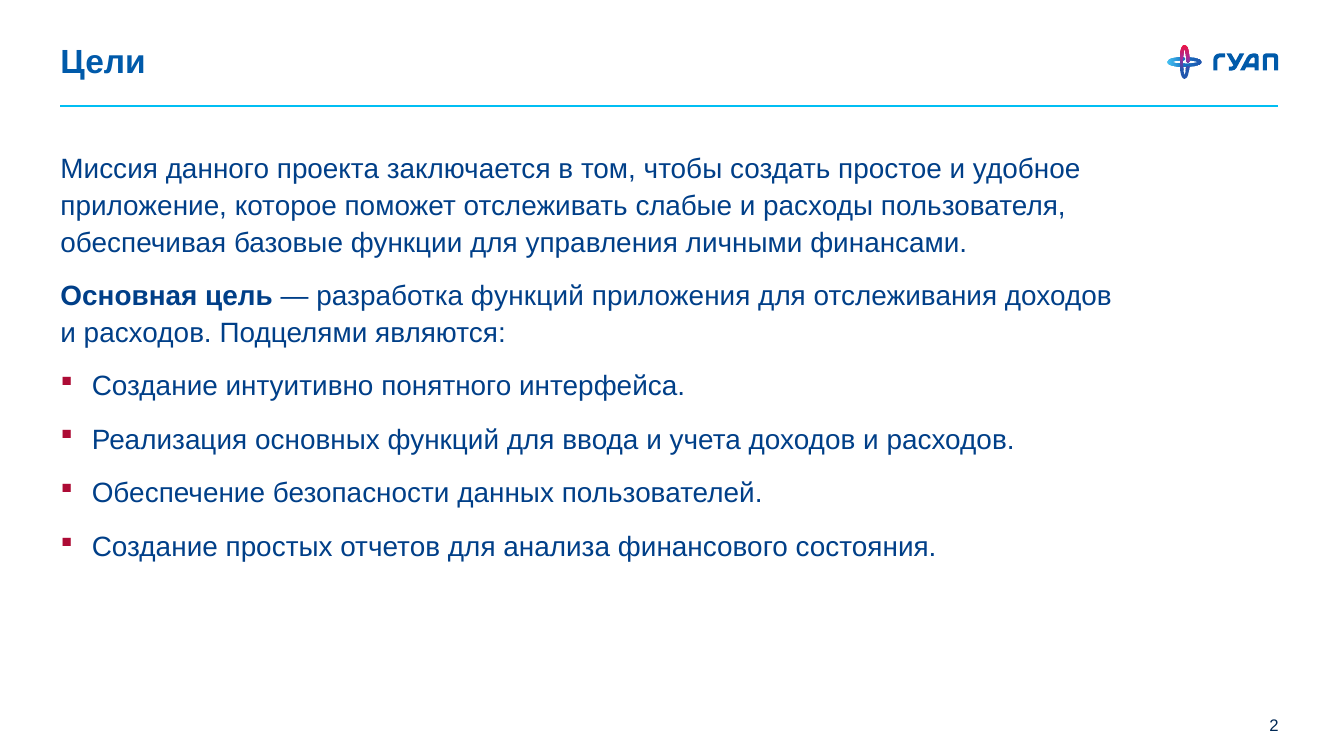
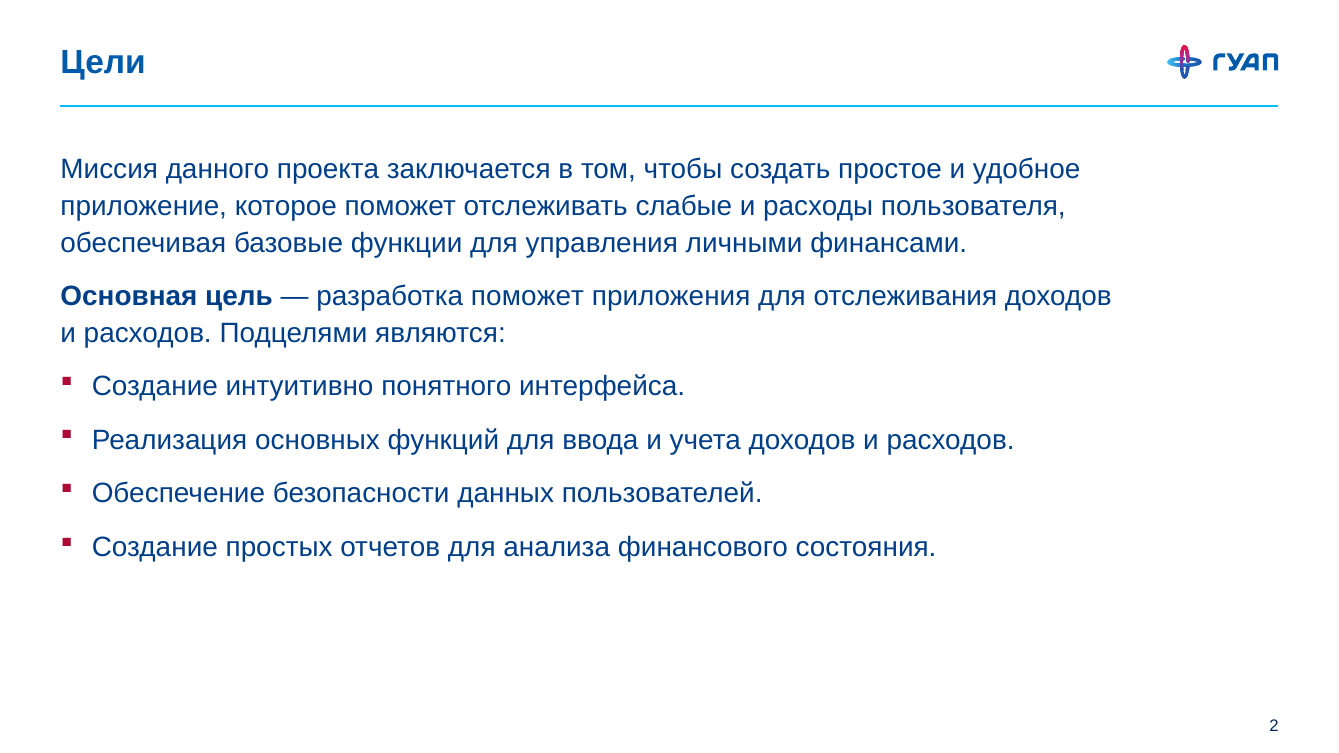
разработка функций: функций -> поможет
